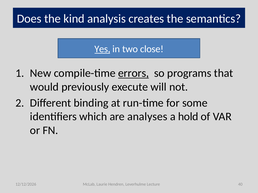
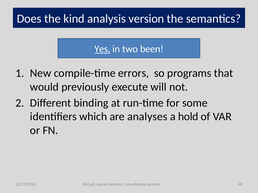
creates: creates -> version
close: close -> been
errors underline: present -> none
